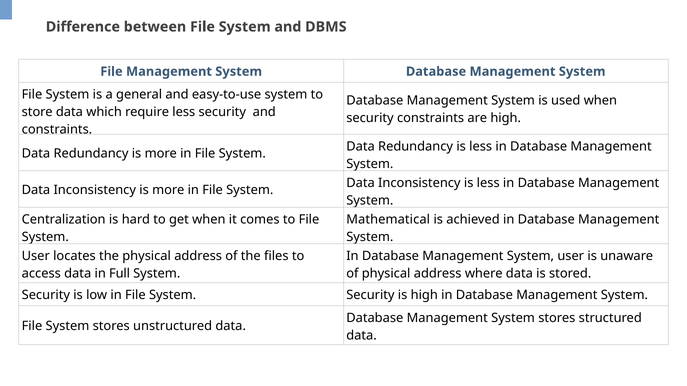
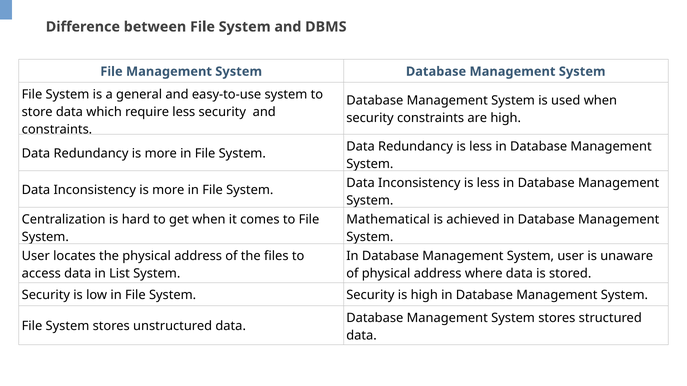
Full: Full -> List
